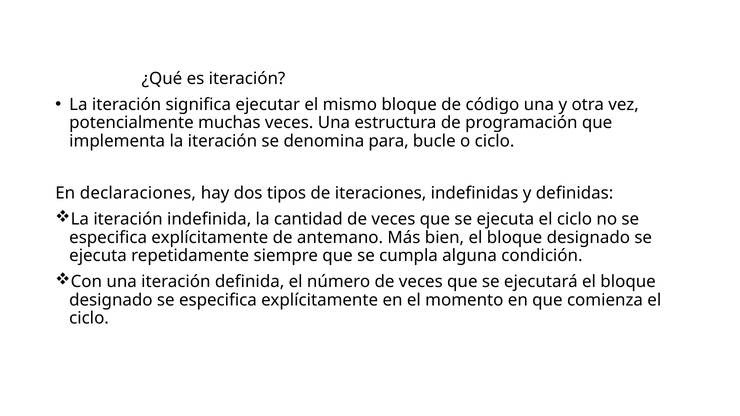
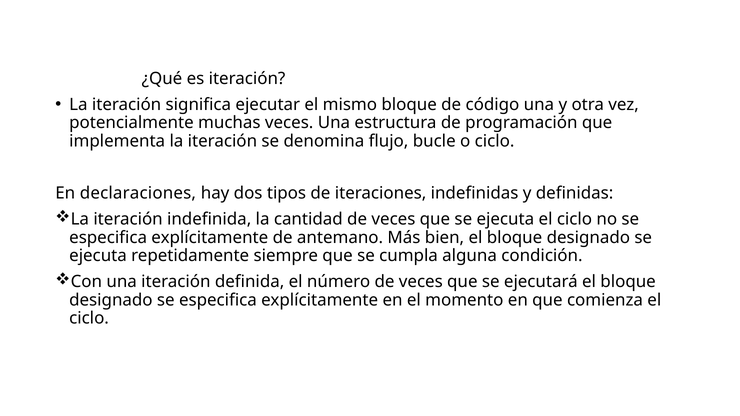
para: para -> flujo
